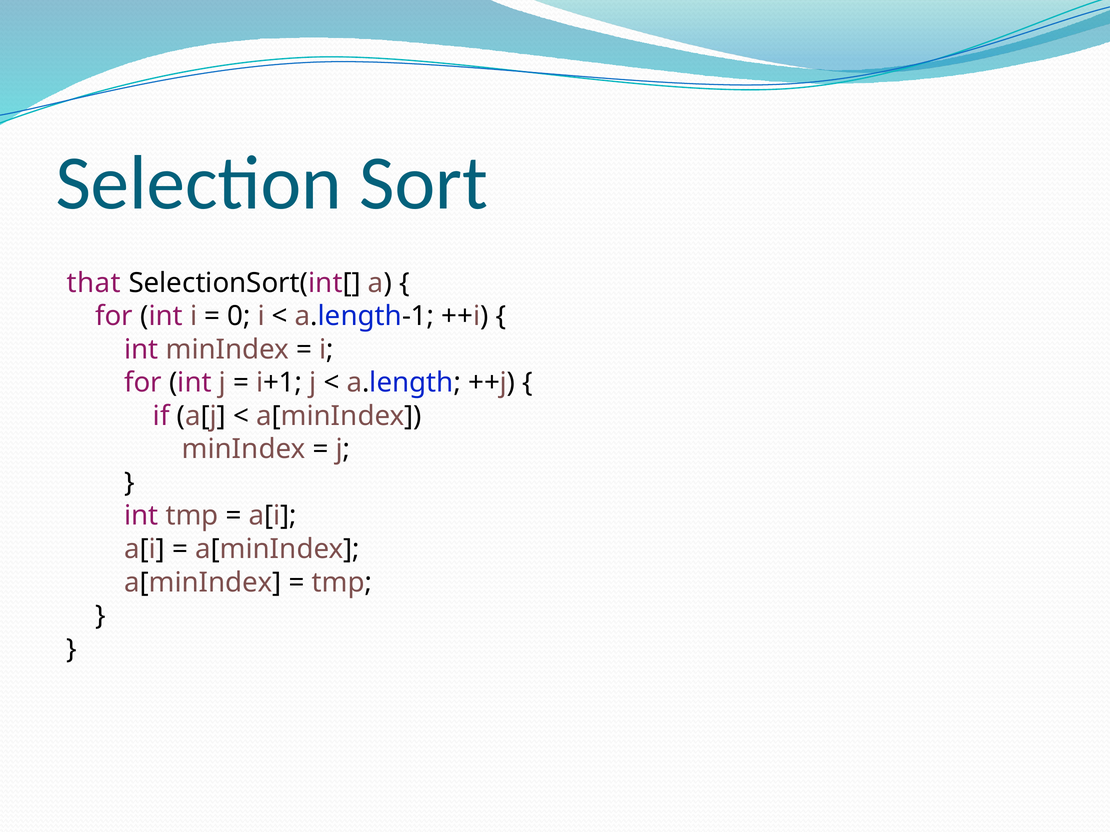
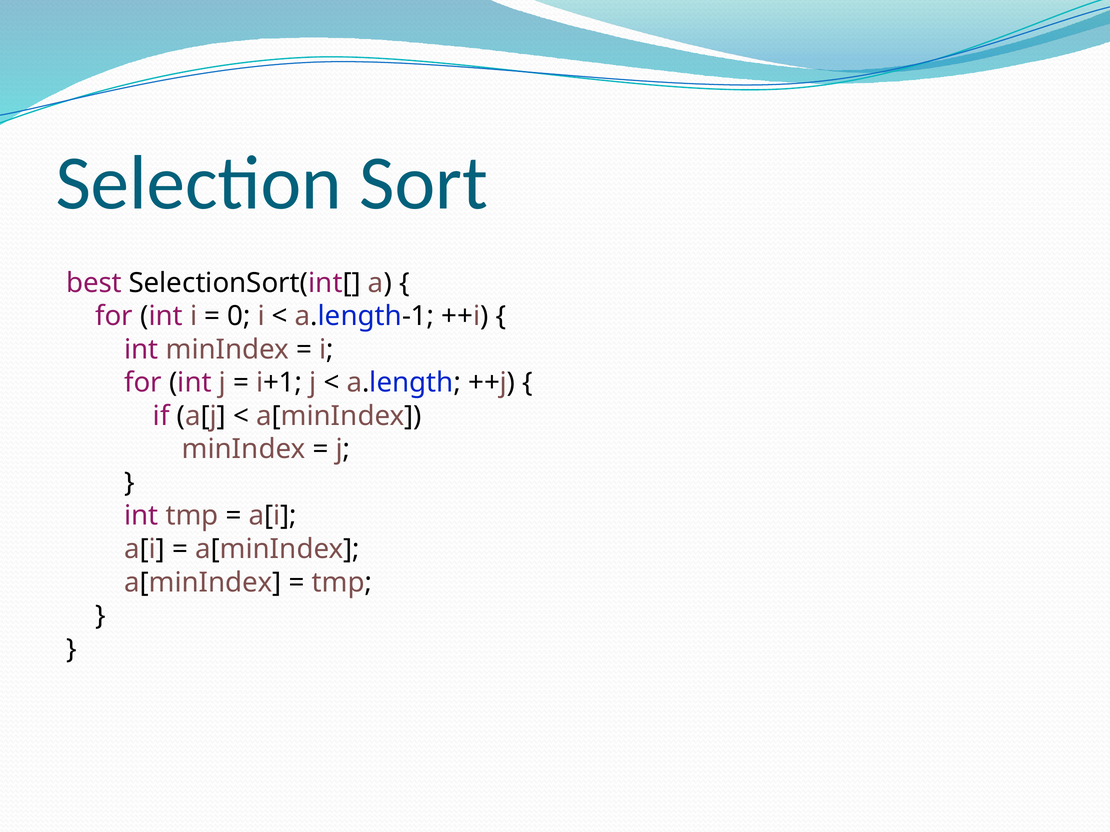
that: that -> best
